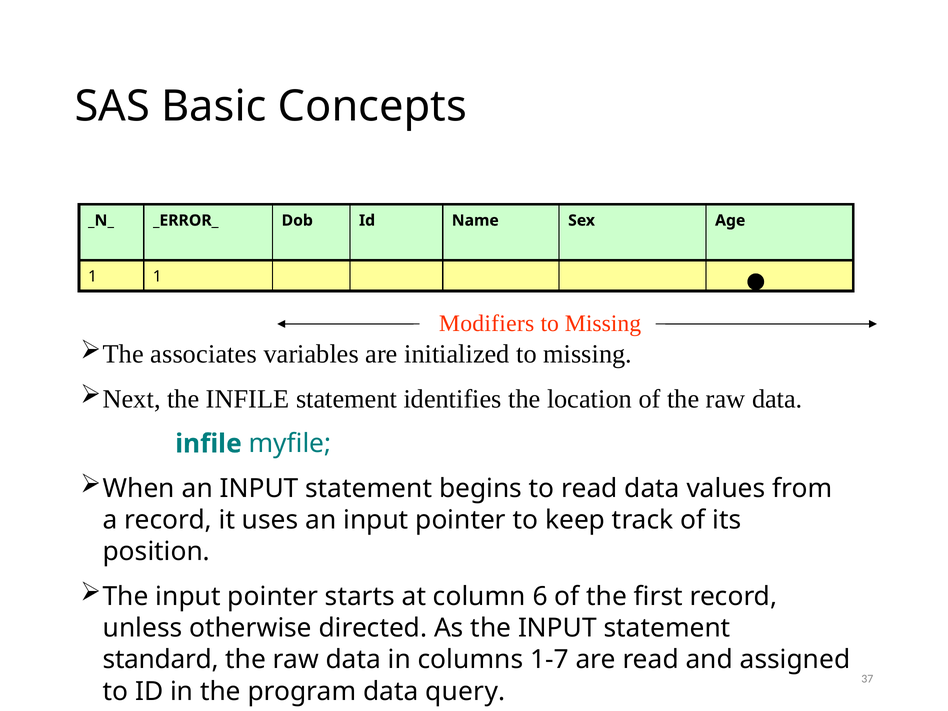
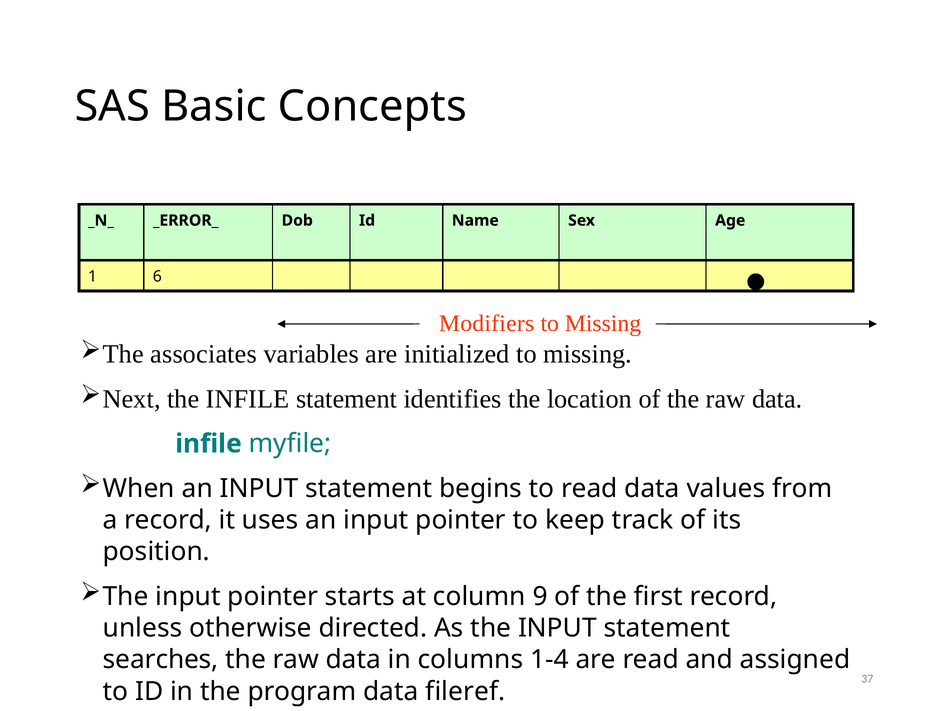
1 1: 1 -> 6
6: 6 -> 9
standard: standard -> searches
1-7: 1-7 -> 1-4
query: query -> fileref
